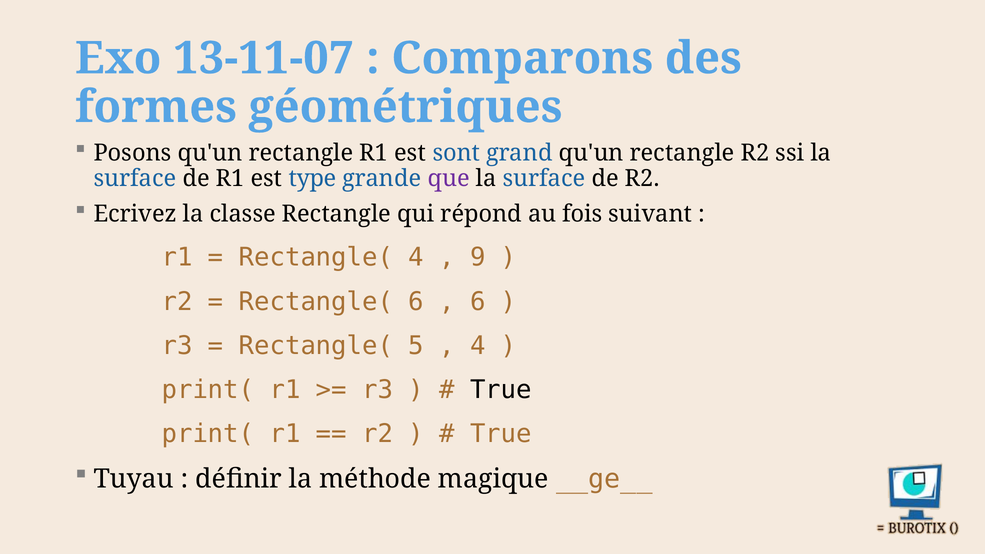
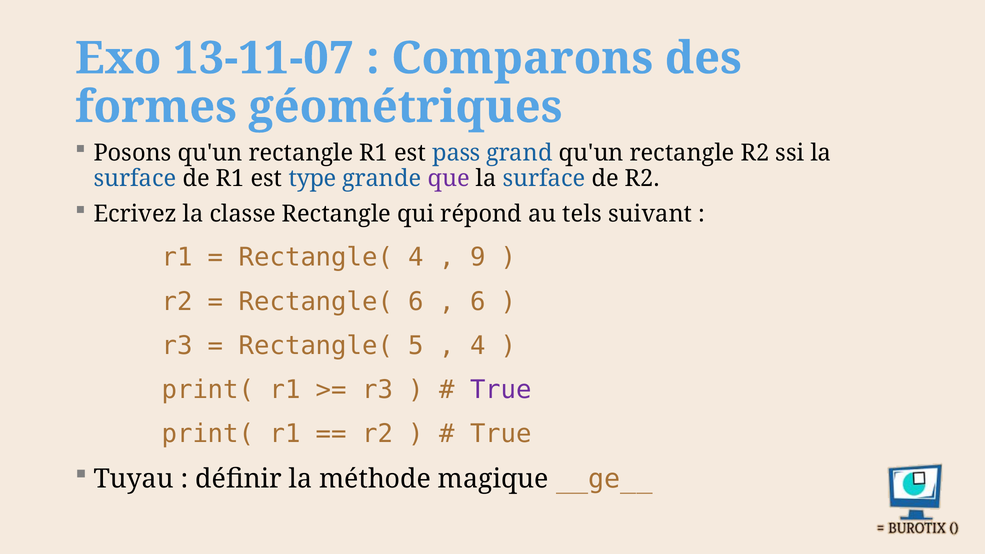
sont: sont -> pass
fois: fois -> tels
True at (501, 390) colour: black -> purple
